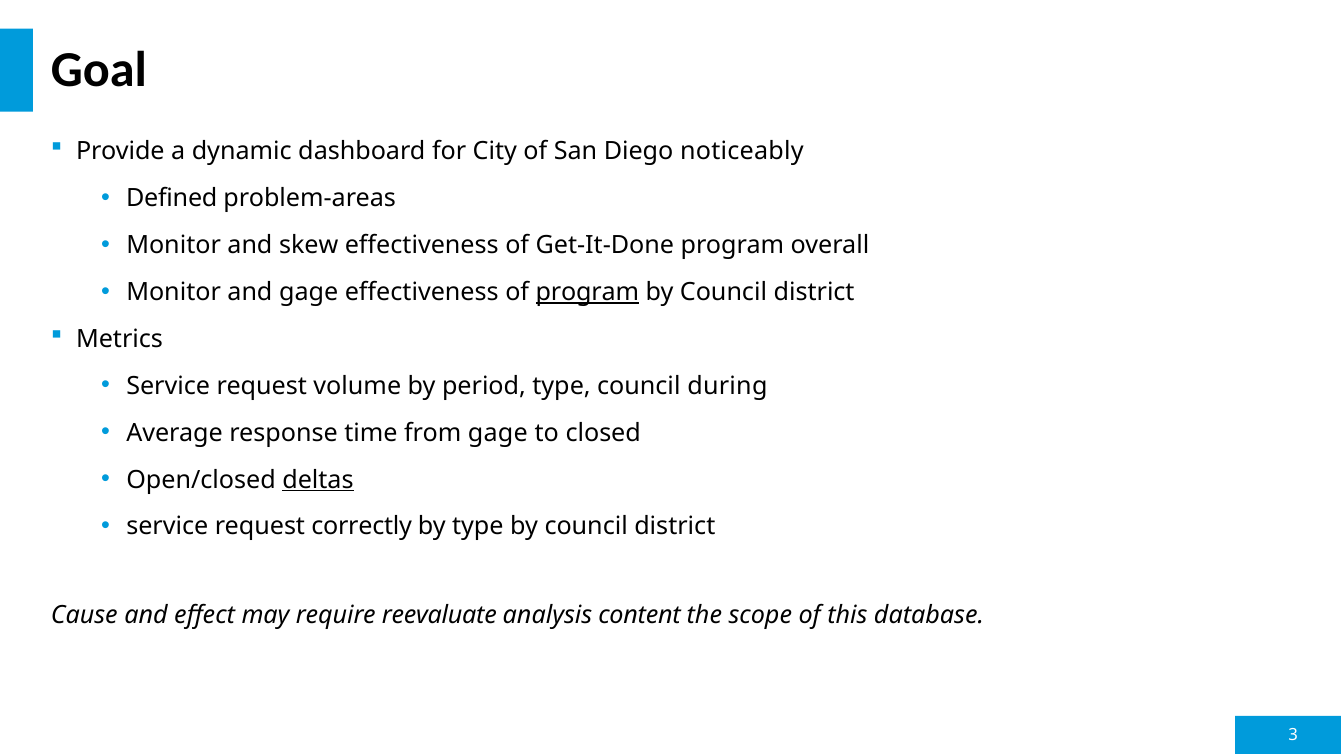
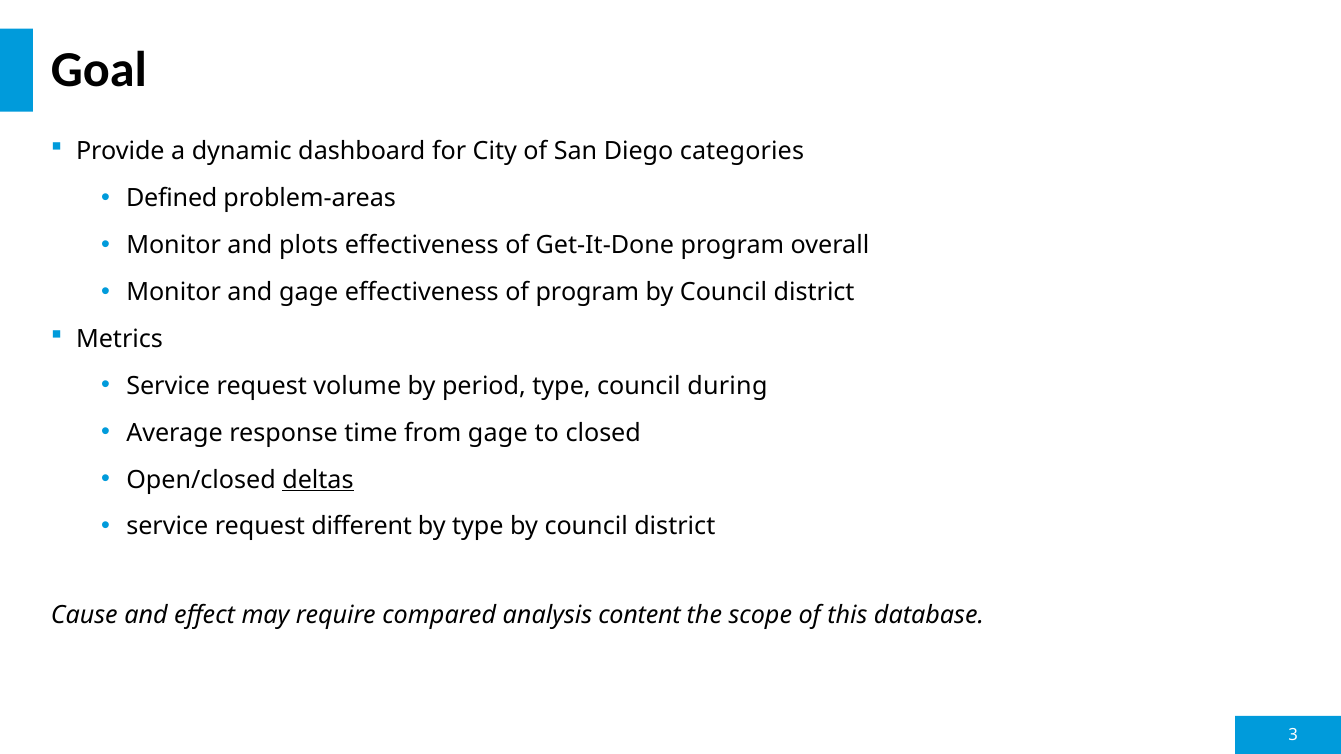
noticeably: noticeably -> categories
skew: skew -> plots
program at (587, 292) underline: present -> none
correctly: correctly -> different
reevaluate: reevaluate -> compared
